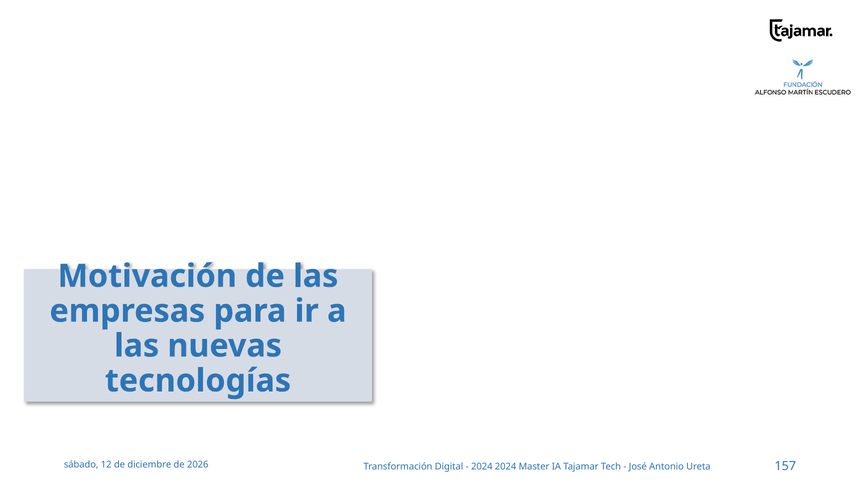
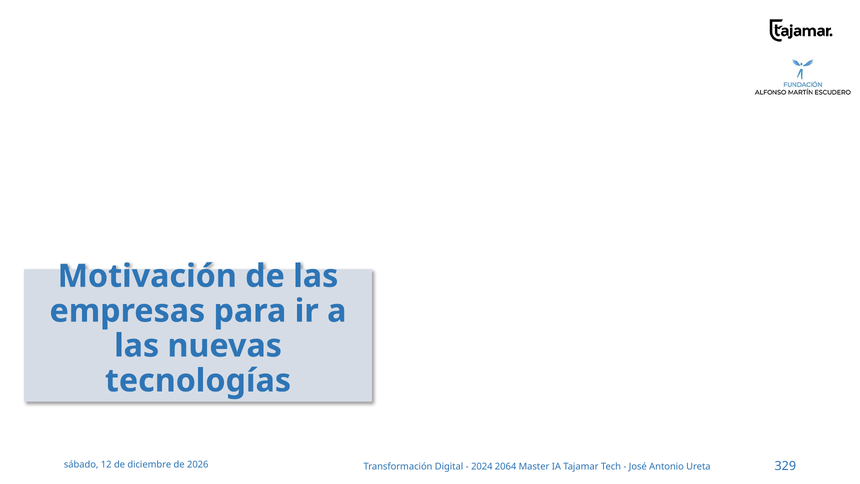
2024 2024: 2024 -> 2064
157: 157 -> 329
